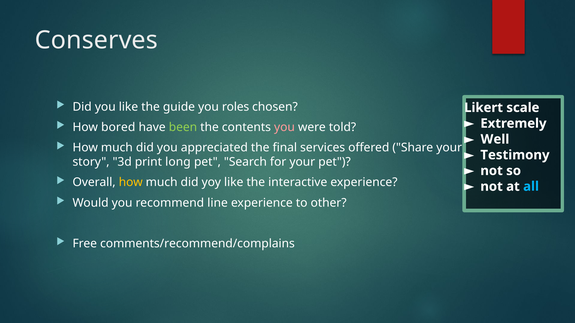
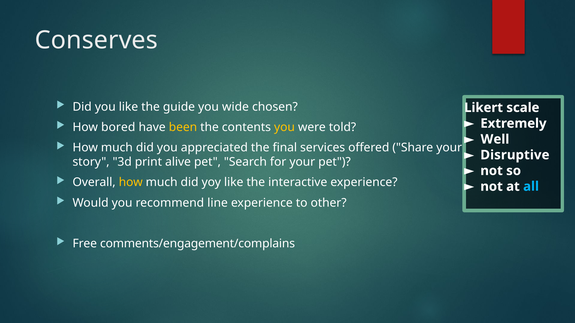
roles: roles -> wide
been colour: light green -> yellow
you at (284, 127) colour: pink -> yellow
Testimony: Testimony -> Disruptive
long: long -> alive
comments/recommend/complains: comments/recommend/complains -> comments/engagement/complains
